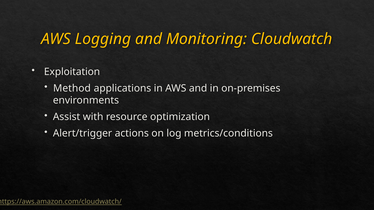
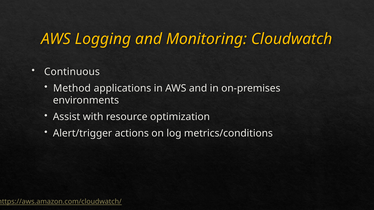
Exploitation: Exploitation -> Continuous
